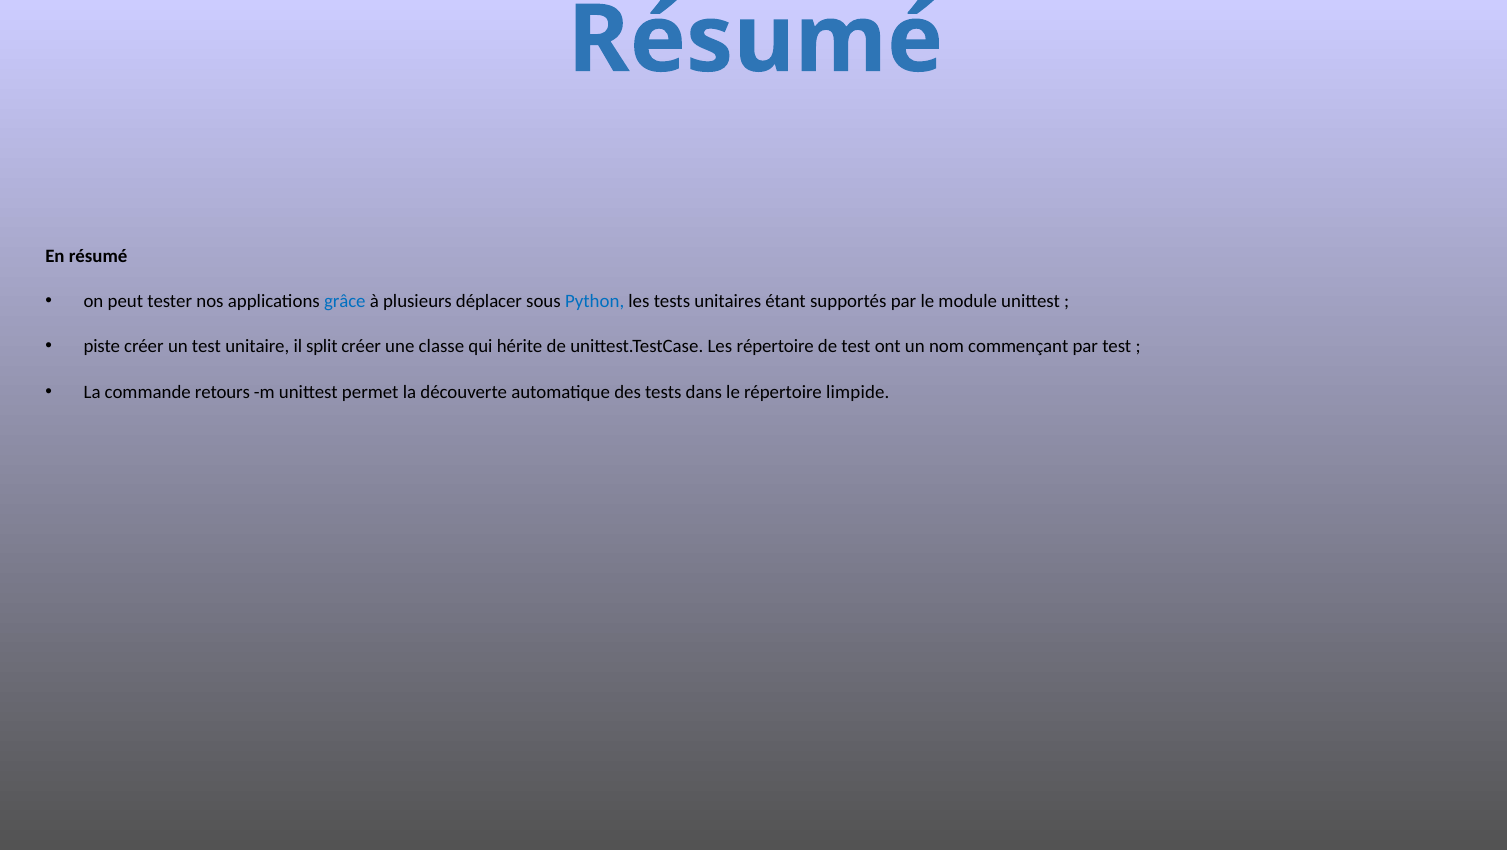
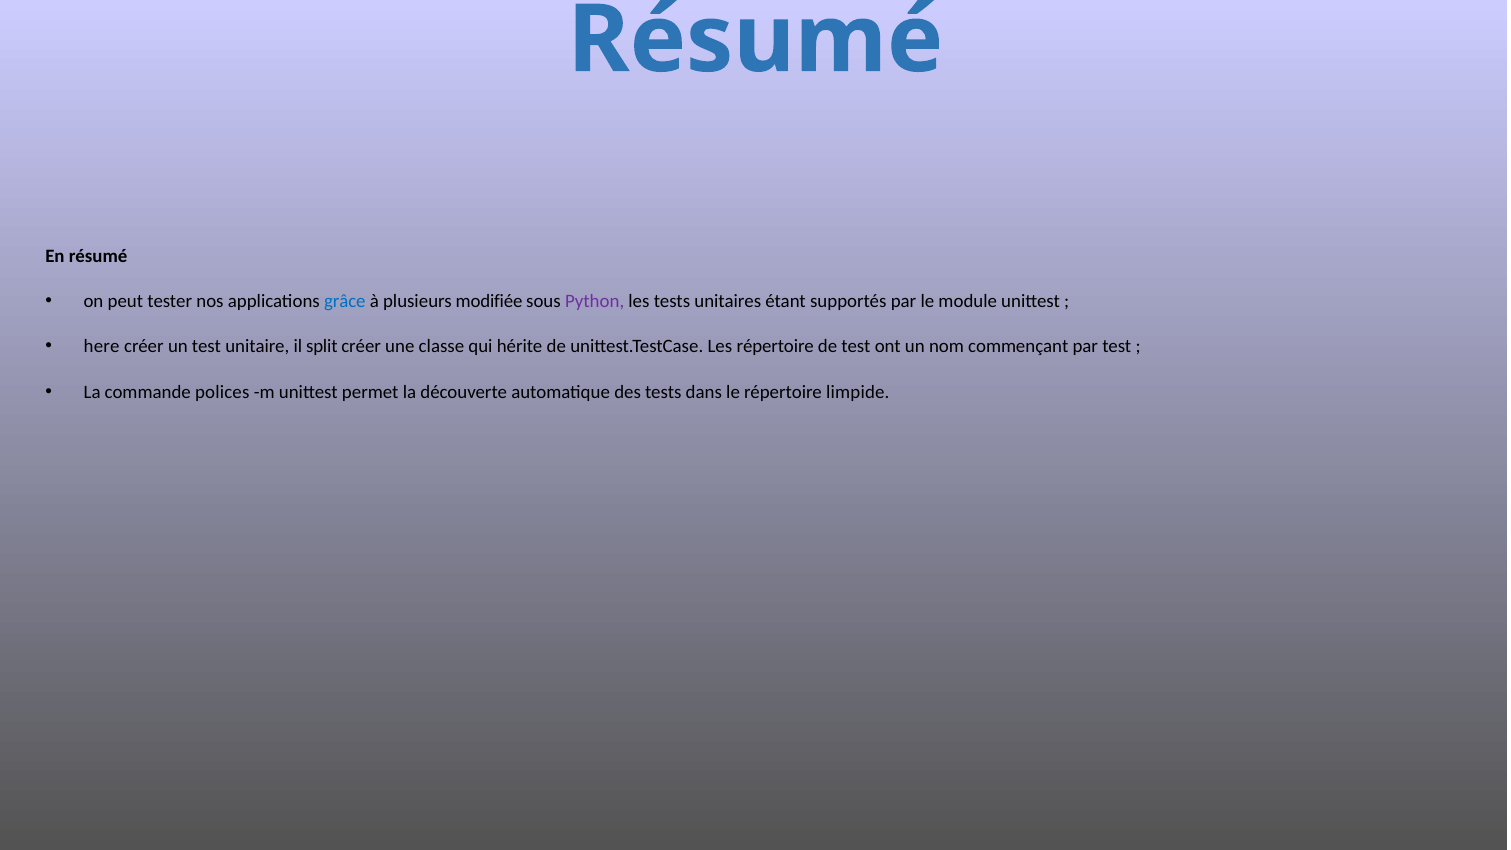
déplacer: déplacer -> modifiée
Python colour: blue -> purple
piste: piste -> here
retours: retours -> polices
